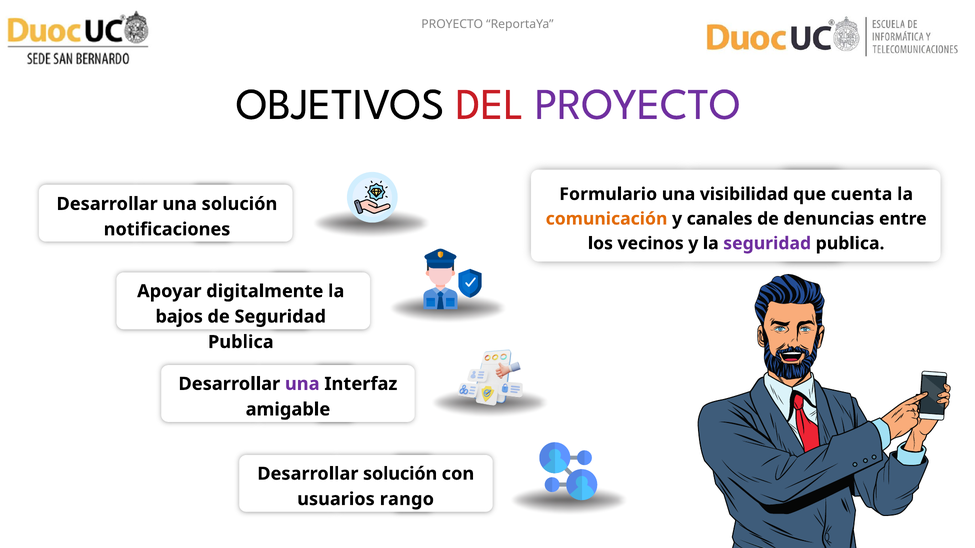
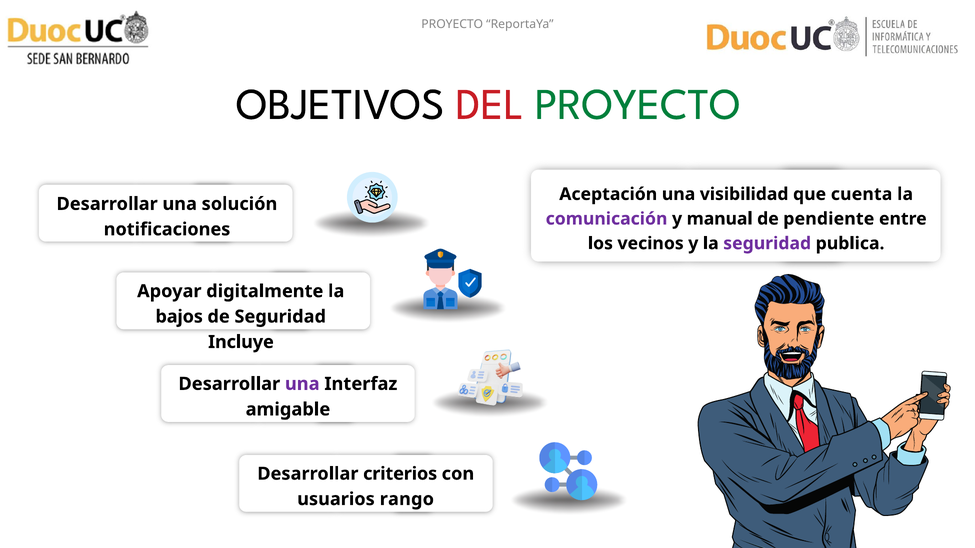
PROYECTO at (638, 104) colour: purple -> green
Formulario: Formulario -> Aceptación
comunicación colour: orange -> purple
canales: canales -> manual
denuncias: denuncias -> pendiente
Publica at (241, 342): Publica -> Incluye
Desarrollar solución: solución -> criterios
